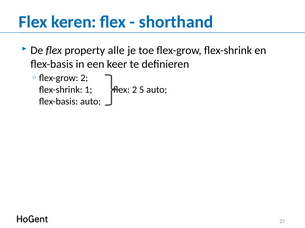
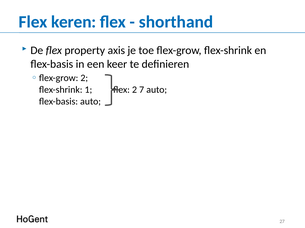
alle: alle -> axis
5: 5 -> 7
